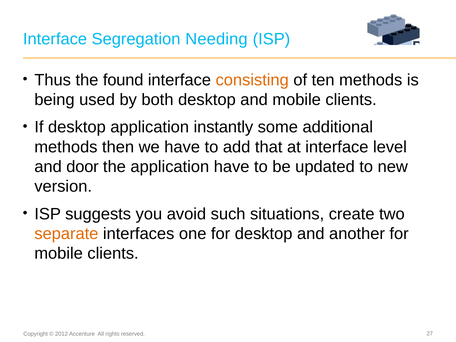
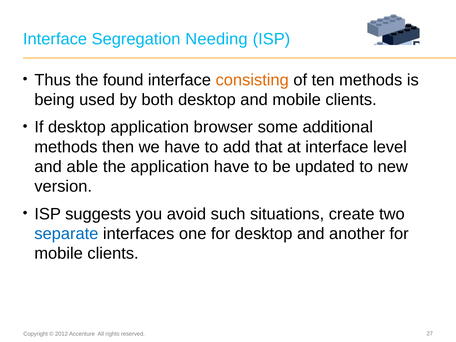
instantly: instantly -> browser
door: door -> able
separate colour: orange -> blue
